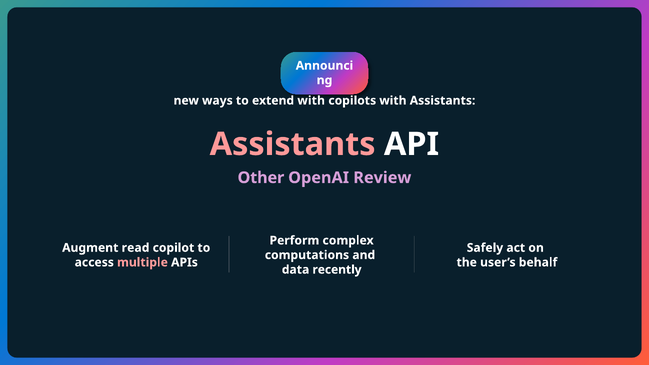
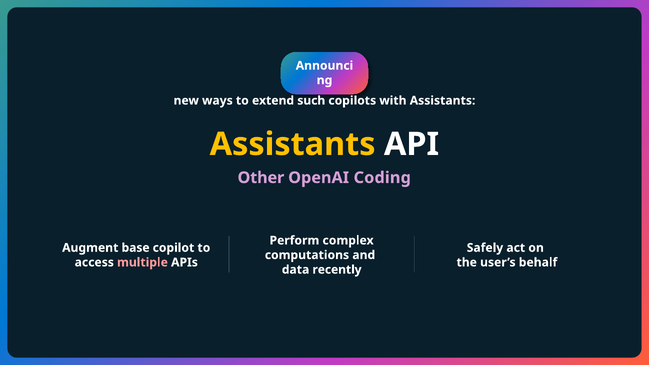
extend with: with -> such
Assistants at (293, 144) colour: pink -> yellow
Review: Review -> Coding
read: read -> base
